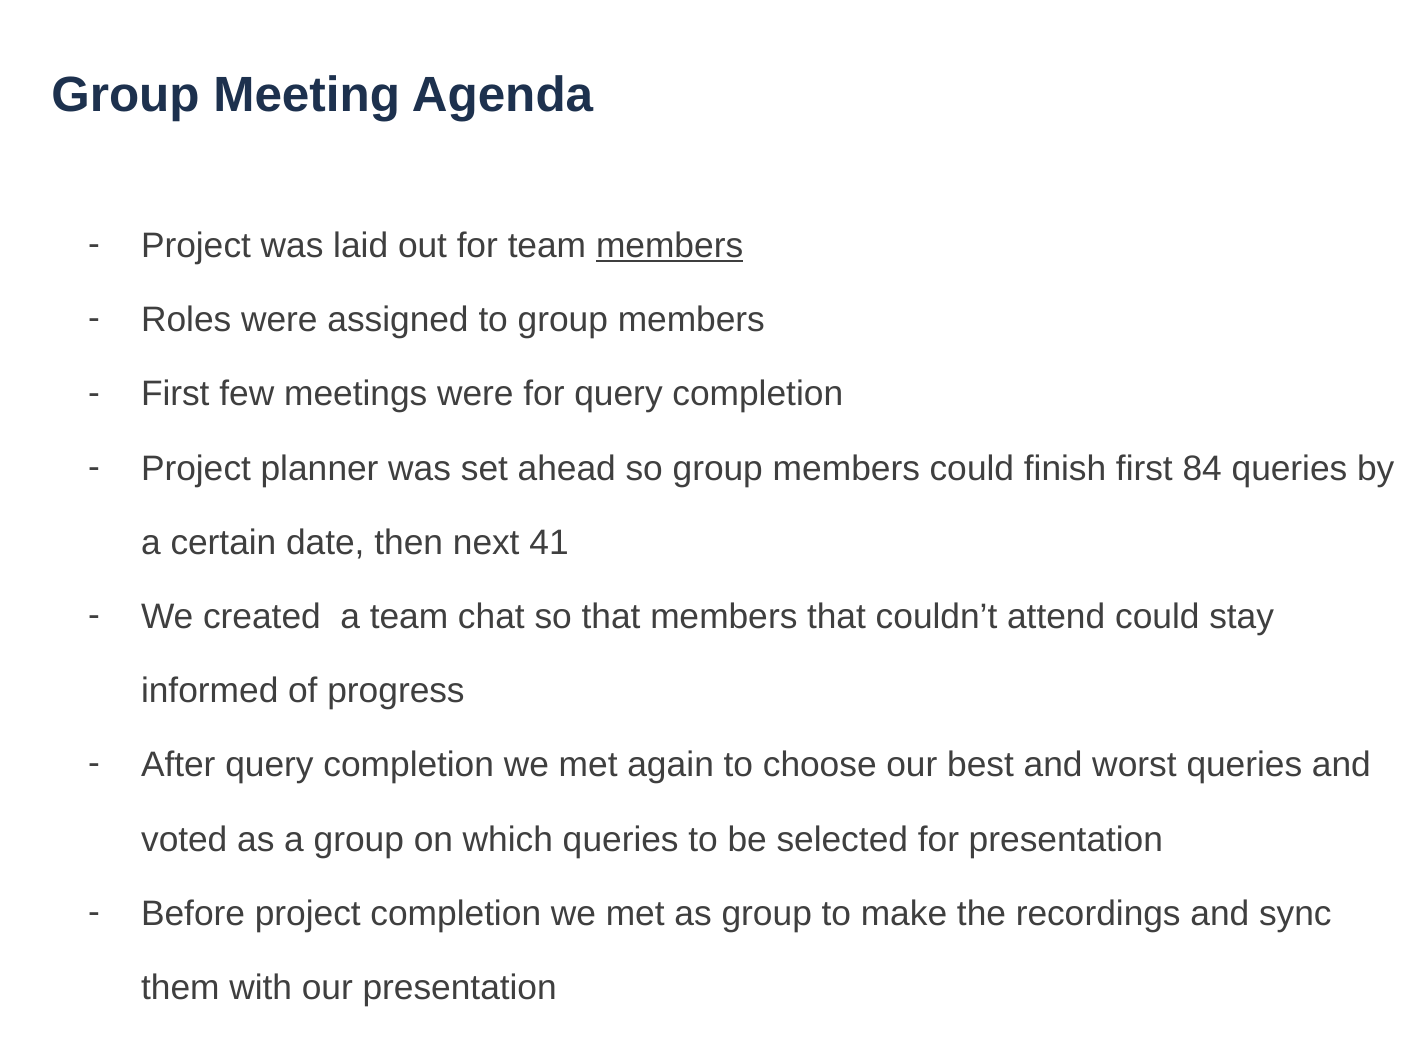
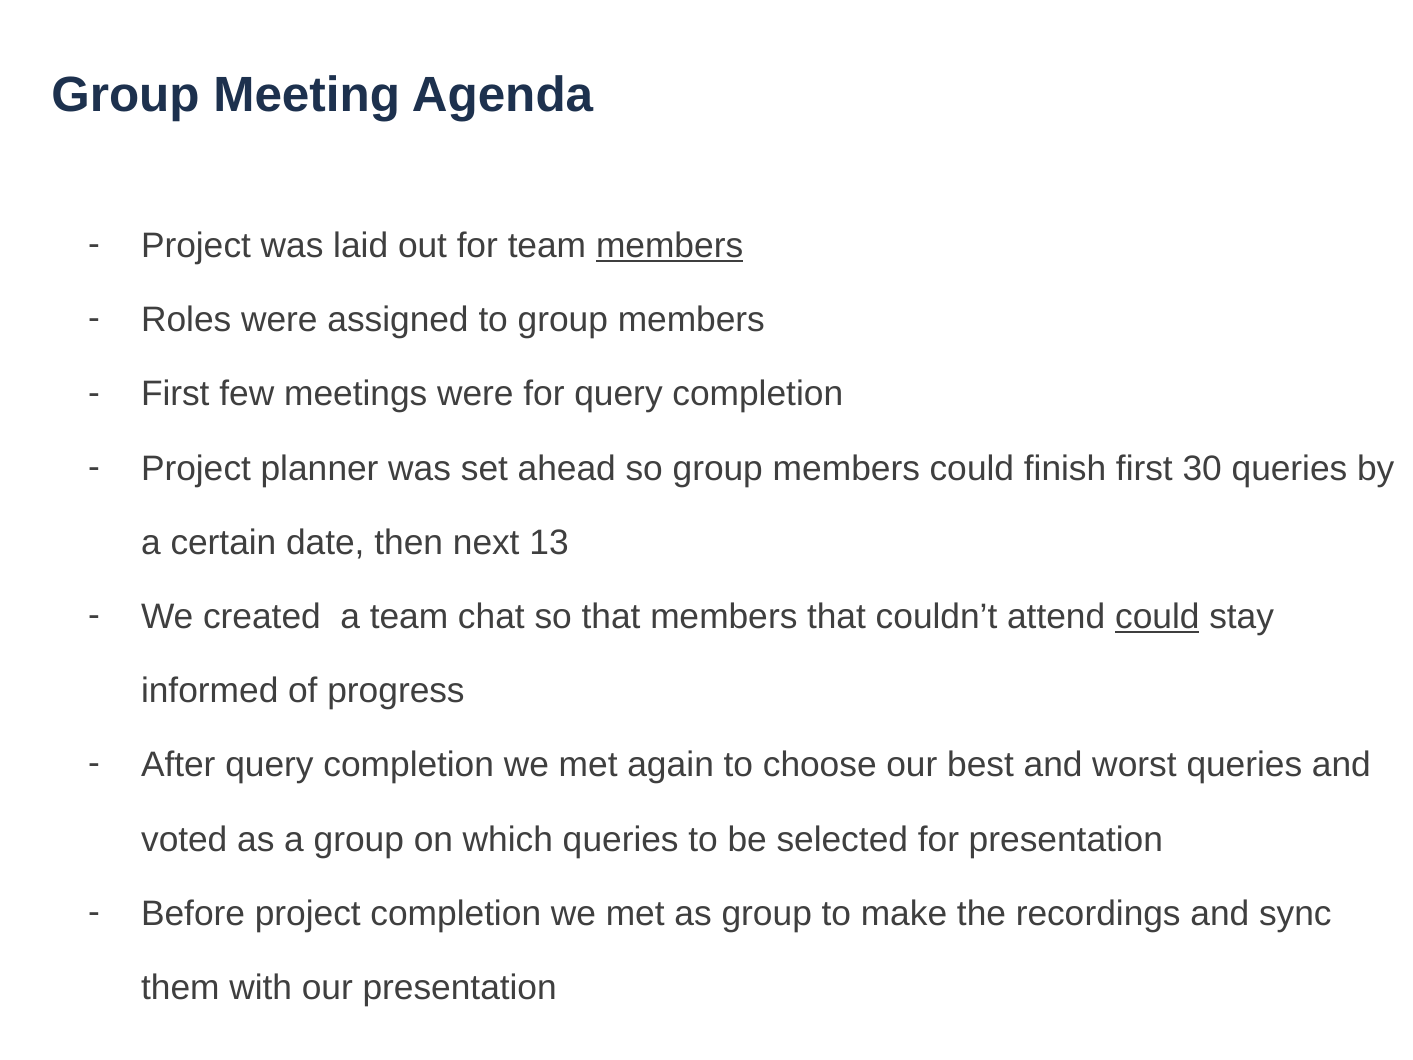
84: 84 -> 30
41: 41 -> 13
could at (1157, 617) underline: none -> present
